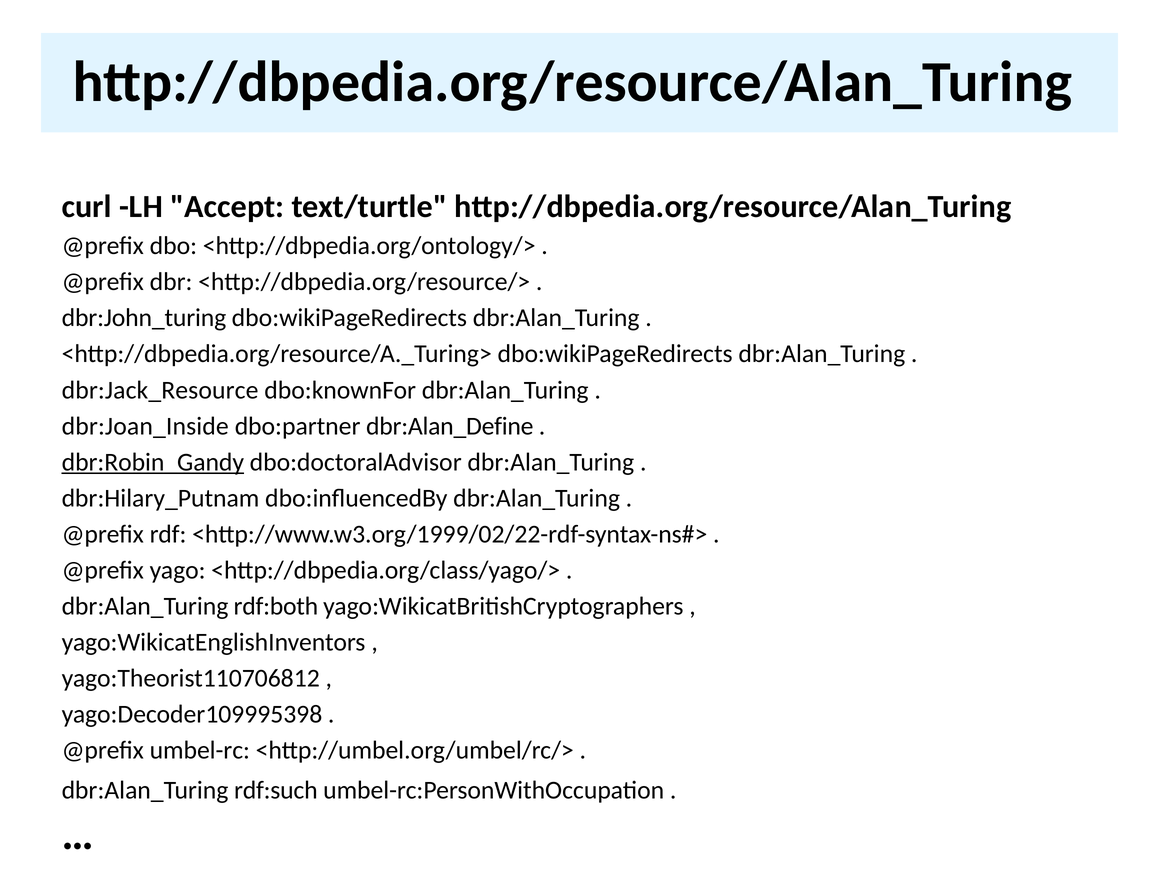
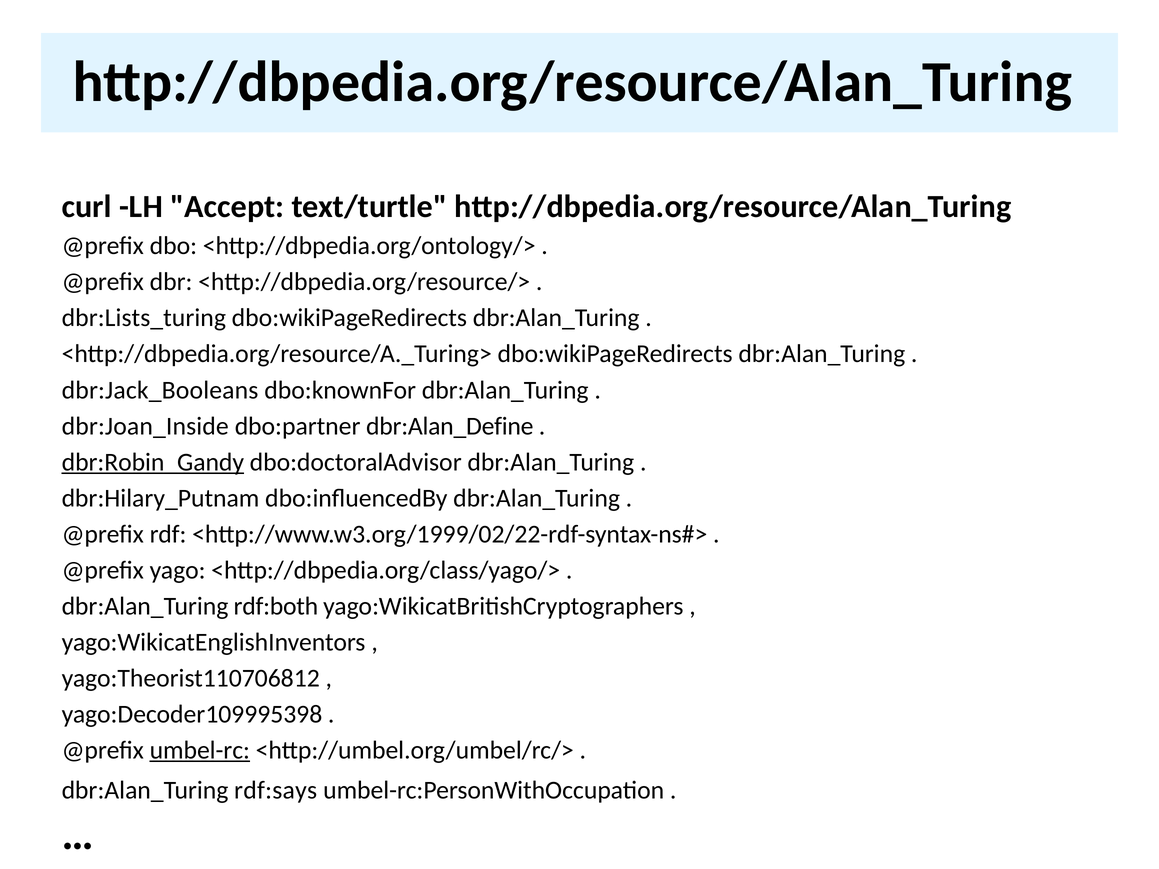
dbr:John_turing: dbr:John_turing -> dbr:Lists_turing
dbr:Jack_Resource: dbr:Jack_Resource -> dbr:Jack_Booleans
umbel-rc underline: none -> present
rdf:such: rdf:such -> rdf:says
